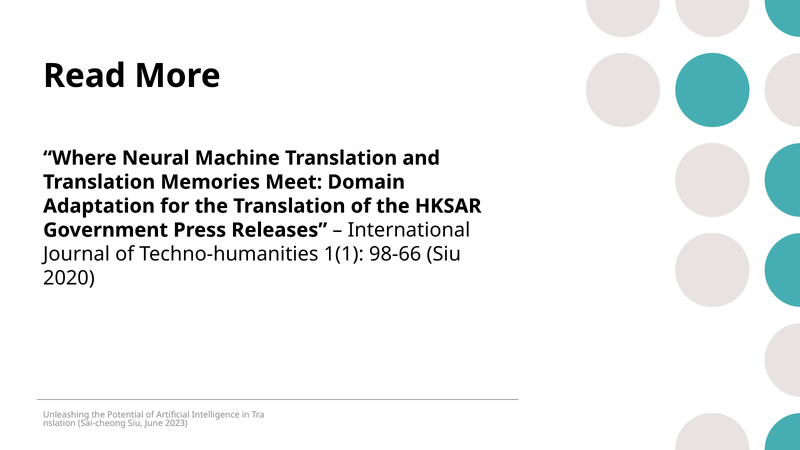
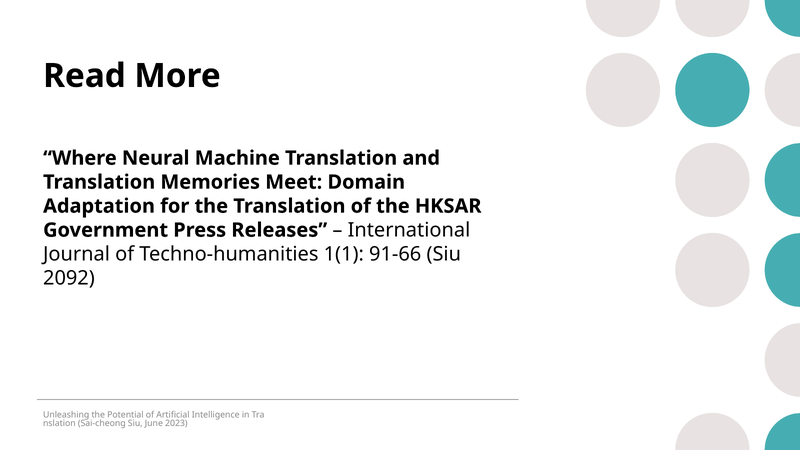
98-66: 98-66 -> 91-66
2020: 2020 -> 2092
